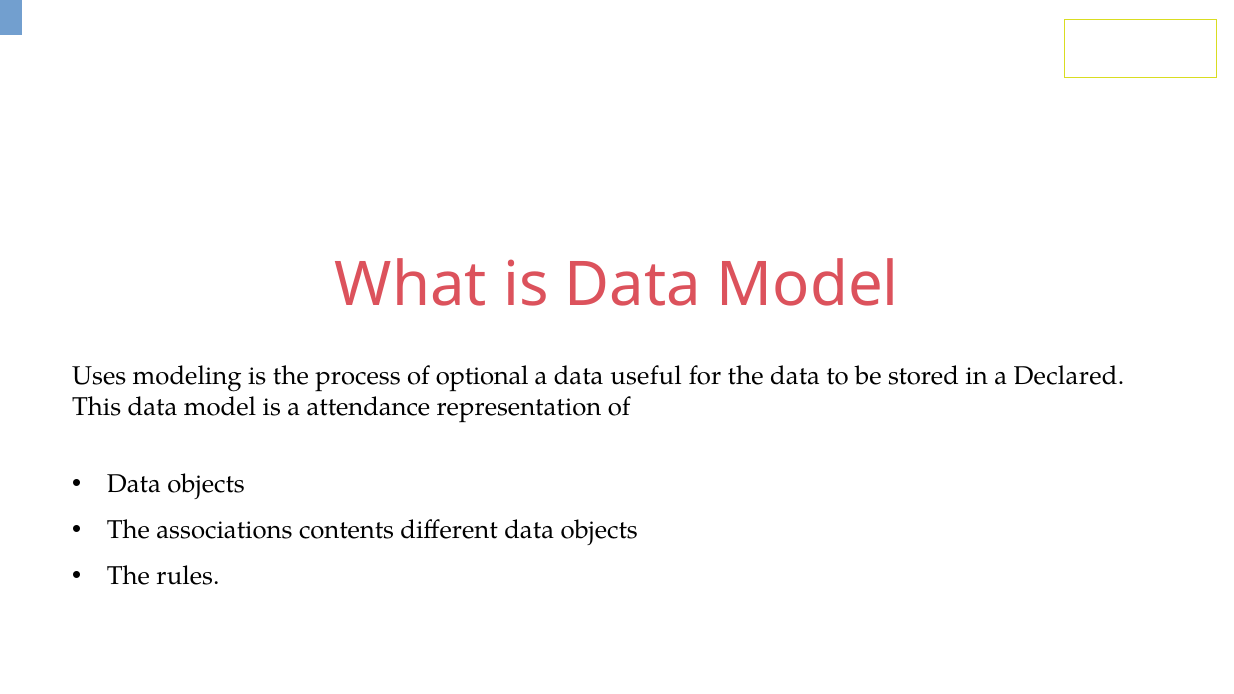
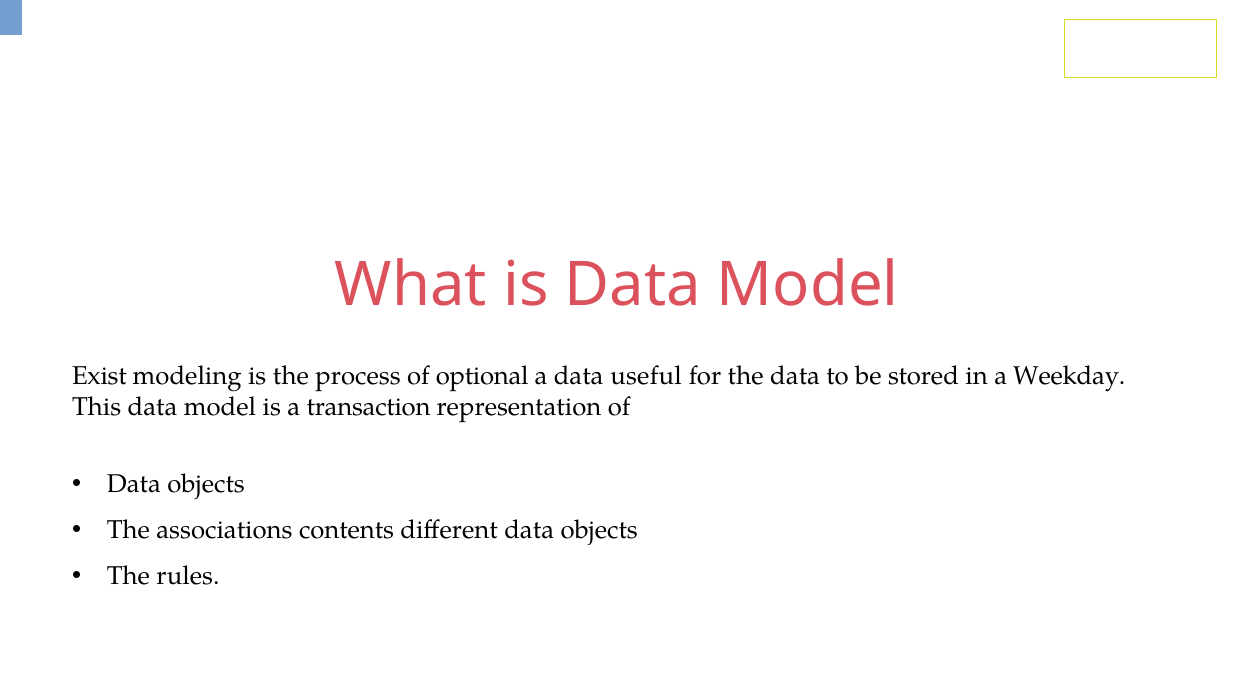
Uses: Uses -> Exist
Declared: Declared -> Weekday
attendance: attendance -> transaction
